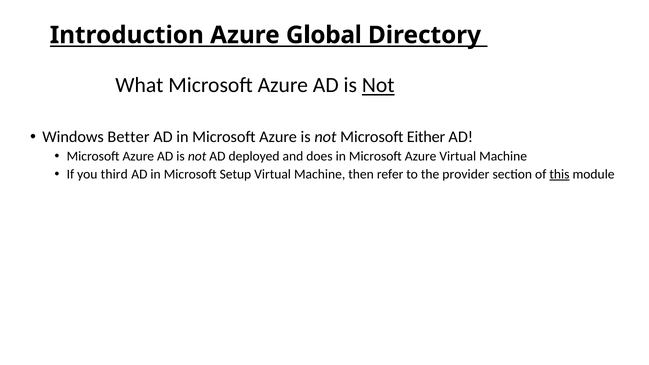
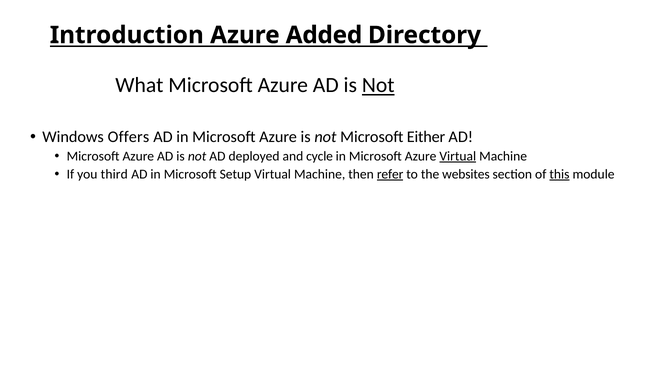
Global: Global -> Added
Better: Better -> Offers
does: does -> cycle
Virtual at (458, 156) underline: none -> present
refer underline: none -> present
provider: provider -> websites
